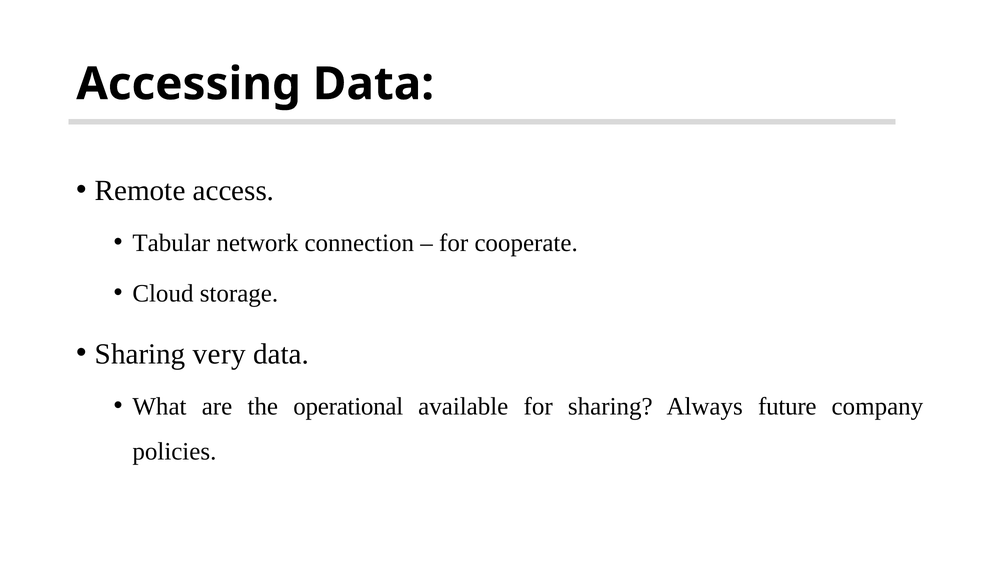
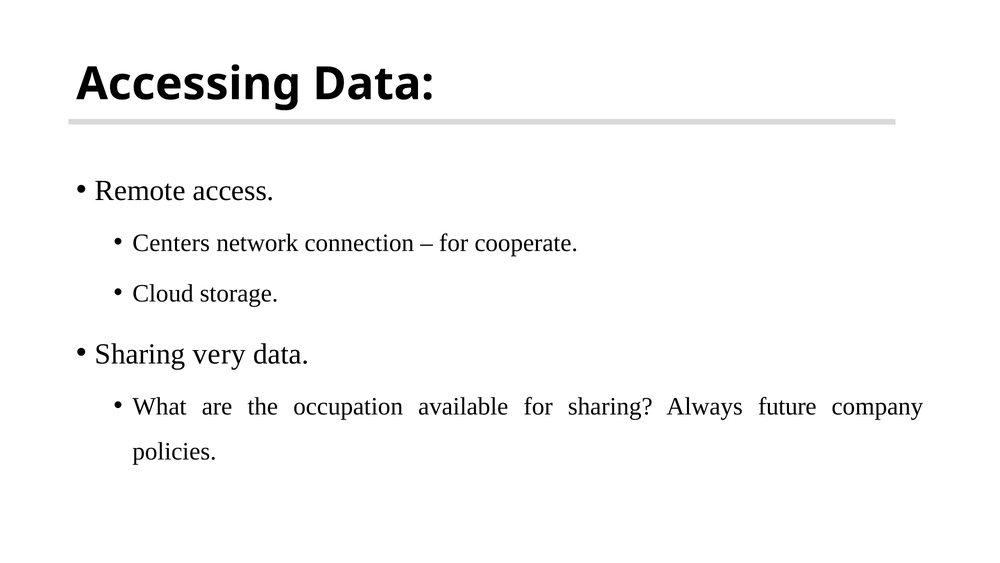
Tabular: Tabular -> Centers
operational: operational -> occupation
